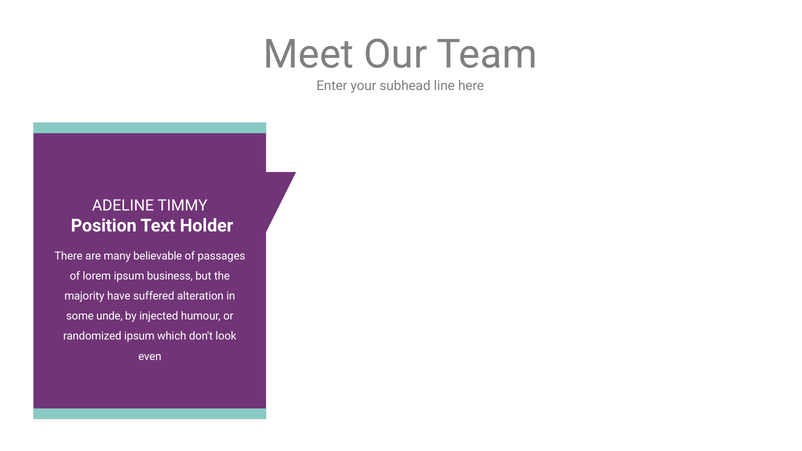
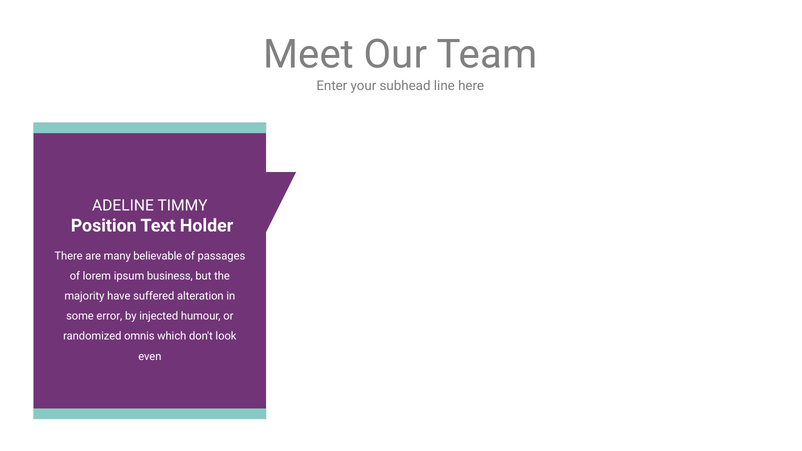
unde: unde -> error
randomized ipsum: ipsum -> omnis
